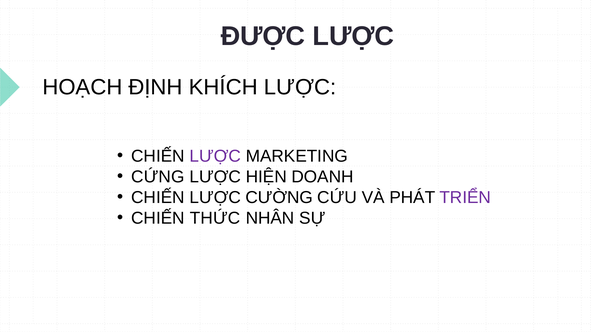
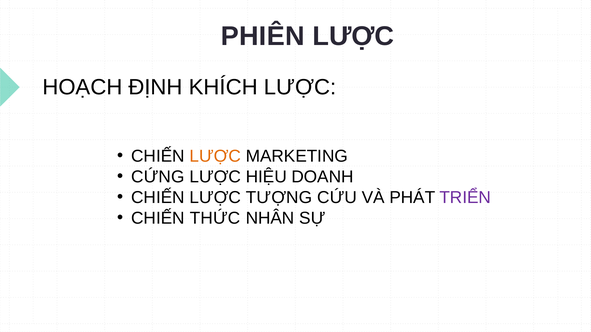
ĐƯỢC: ĐƯỢC -> PHIÊN
LƯỢC at (215, 156) colour: purple -> orange
HIỆN: HIỆN -> HIỆU
CƯỜNG: CƯỜNG -> TƯỢNG
